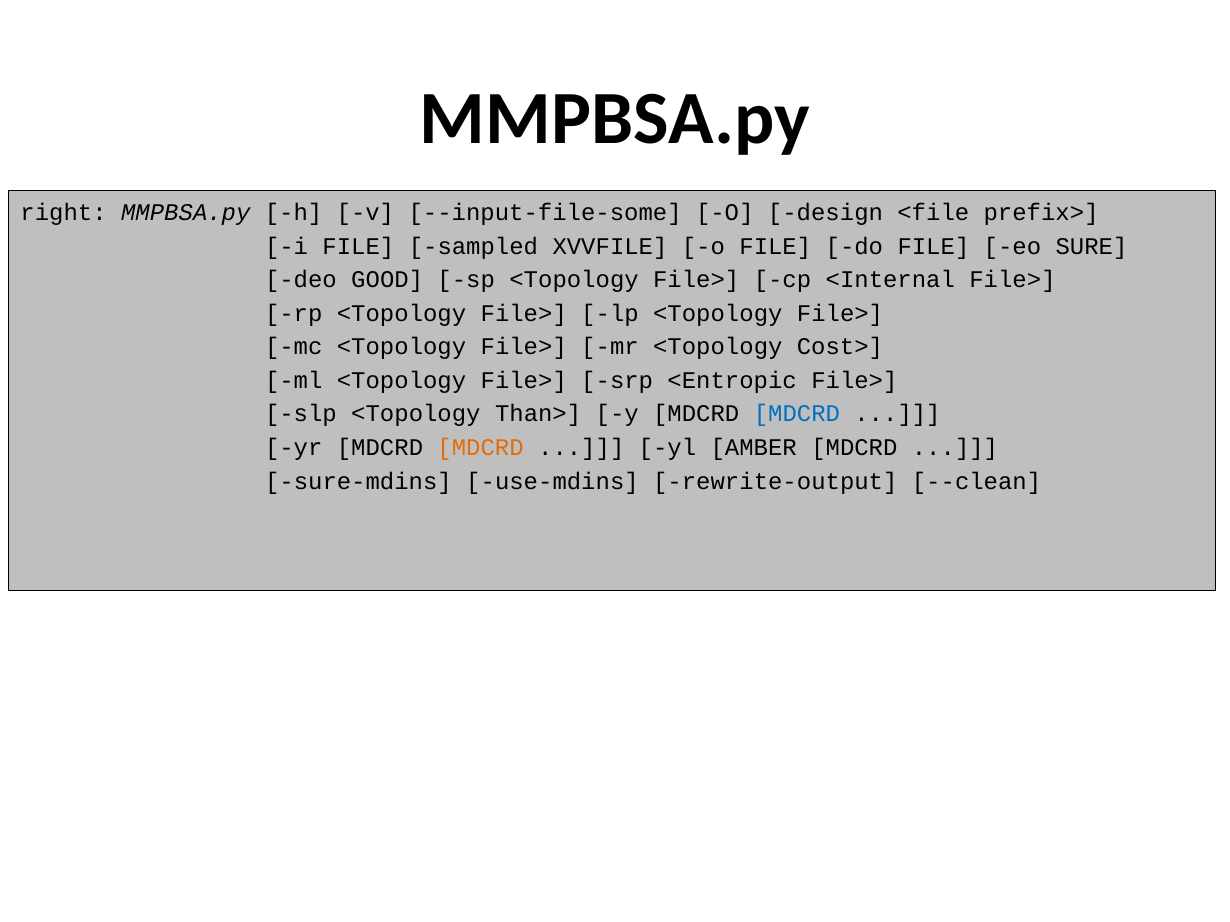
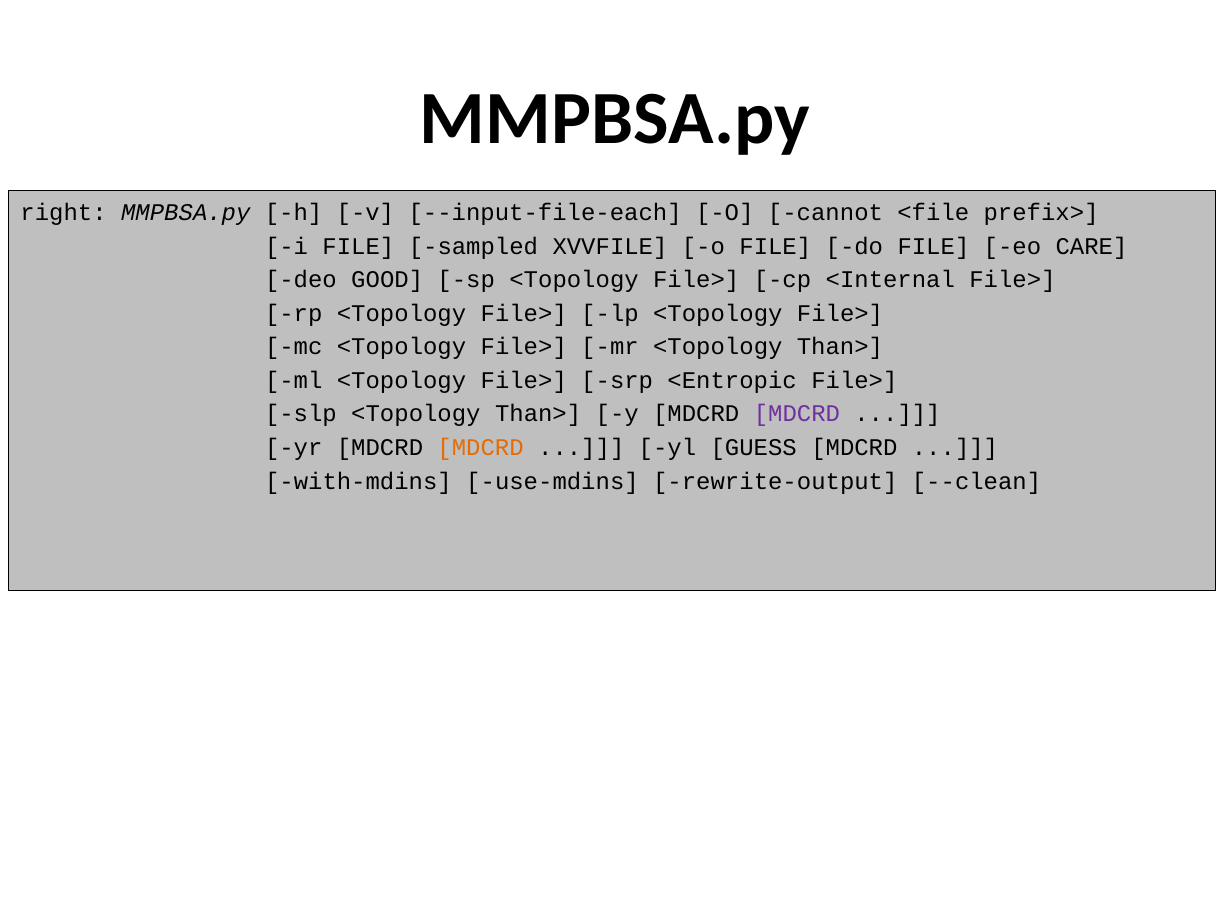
--input-file-some: --input-file-some -> --input-file-each
design: design -> cannot
SURE: SURE -> CARE
mr <Topology Cost>: Cost> -> Than>
MDCRD at (797, 414) colour: blue -> purple
AMBER: AMBER -> GUESS
sure-mdins: sure-mdins -> with-mdins
